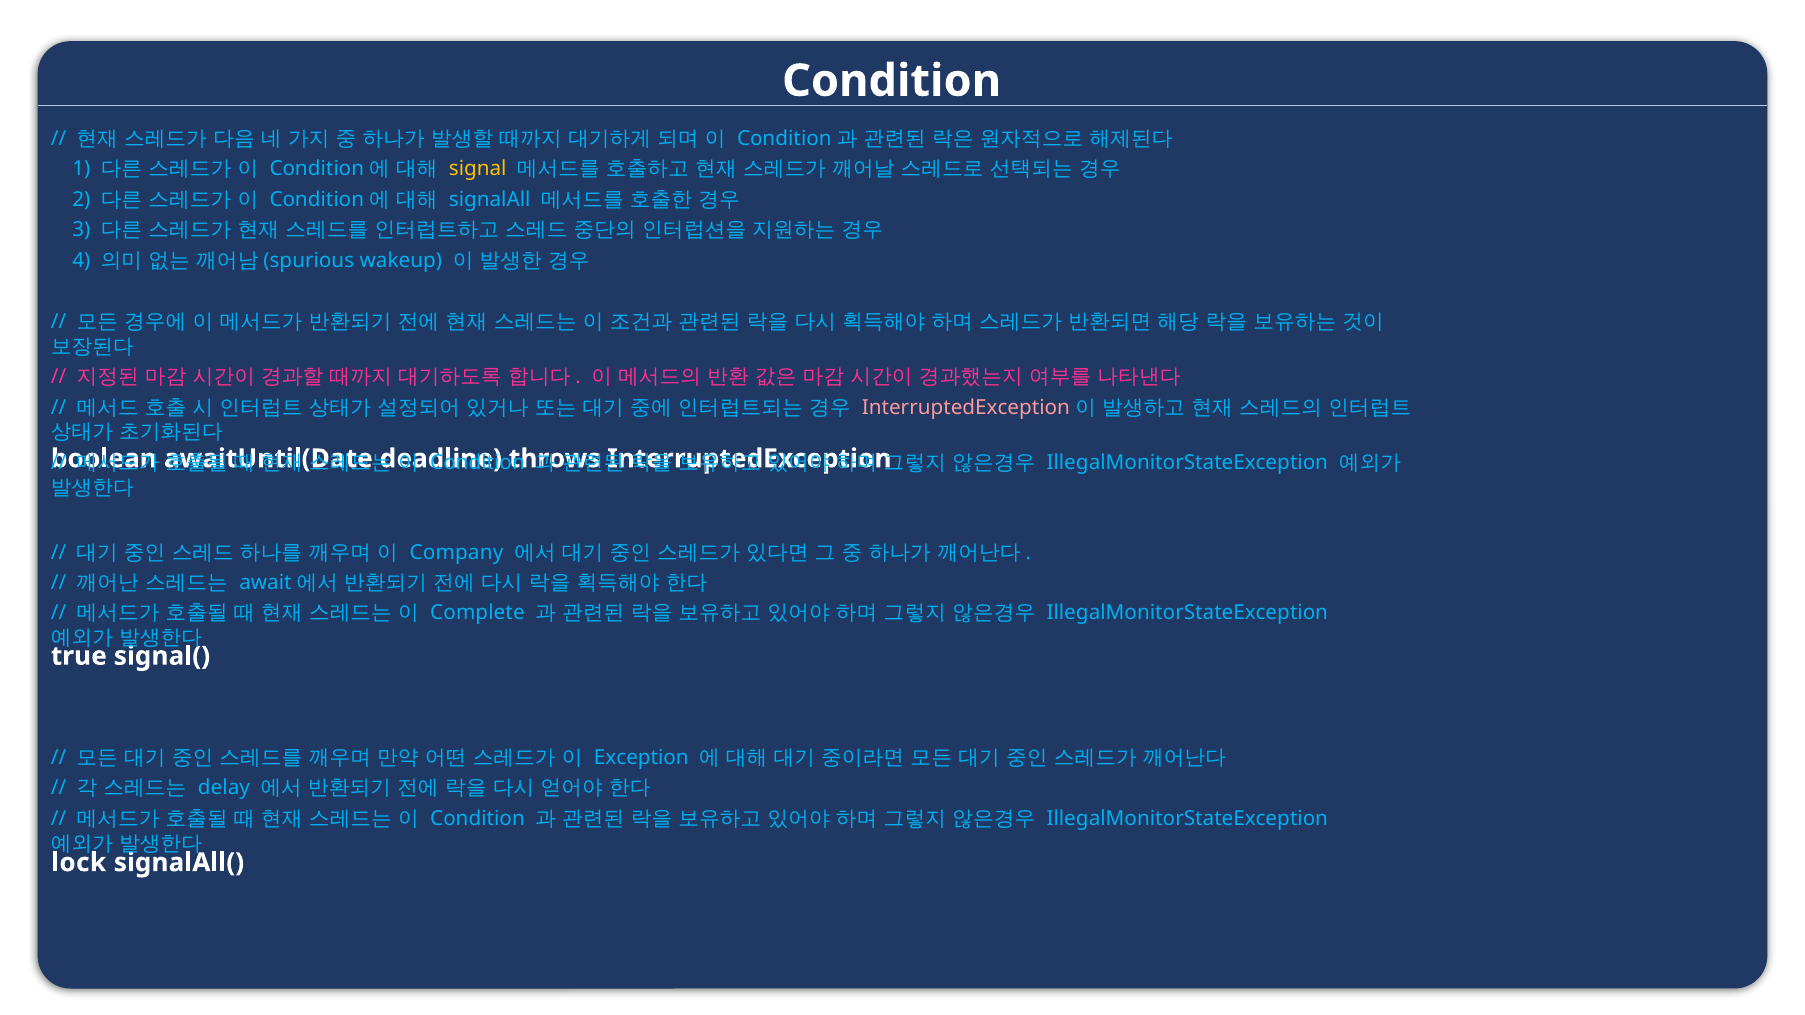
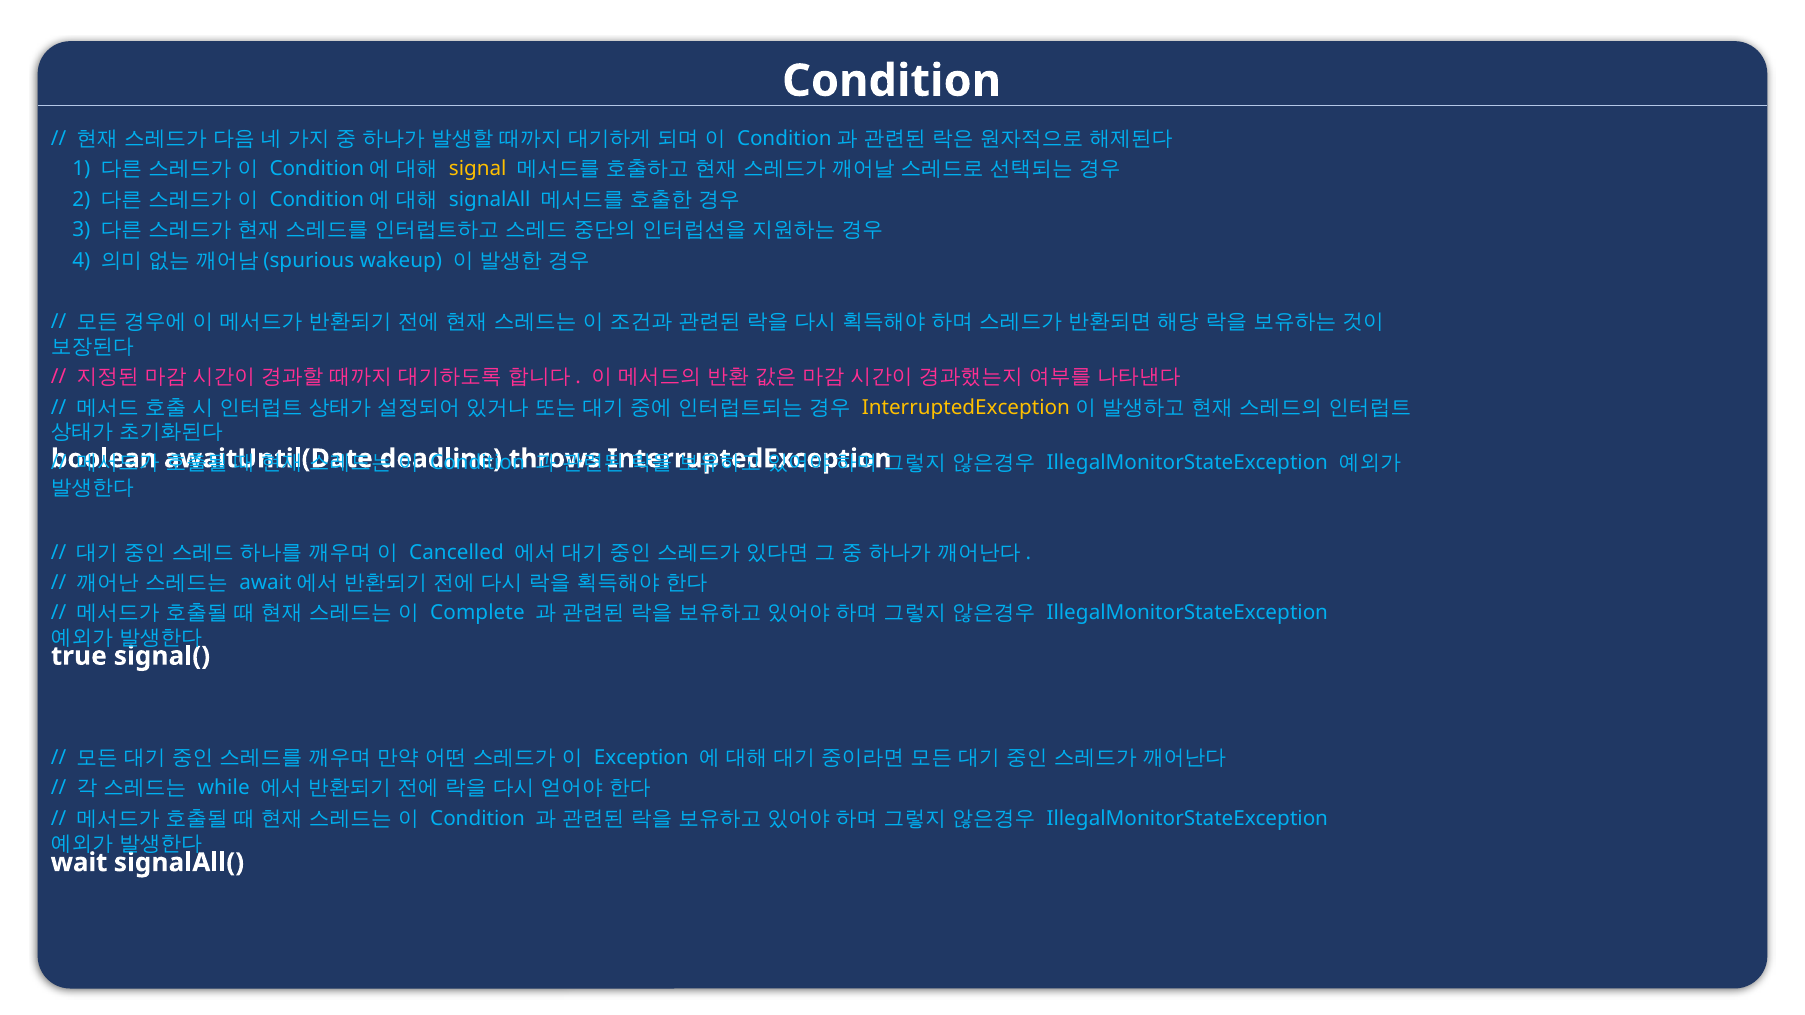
InterruptedException at (966, 407) colour: pink -> yellow
Company: Company -> Cancelled
delay: delay -> while
lock: lock -> wait
